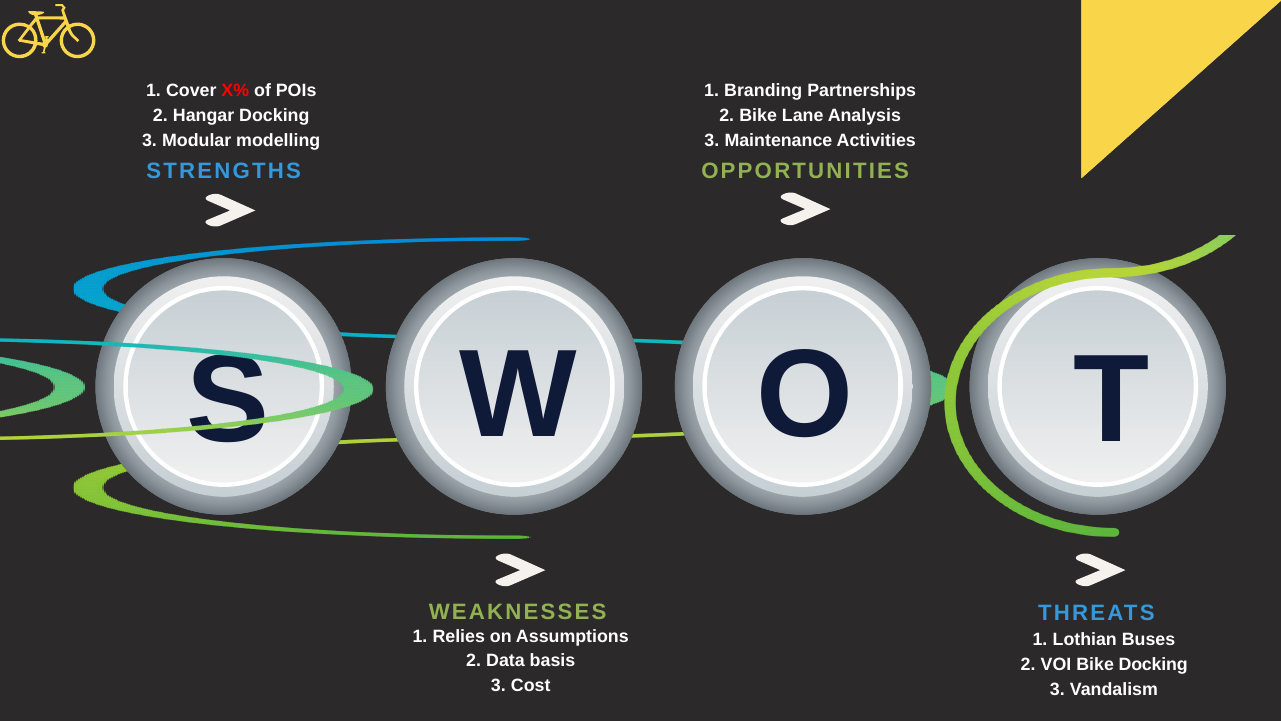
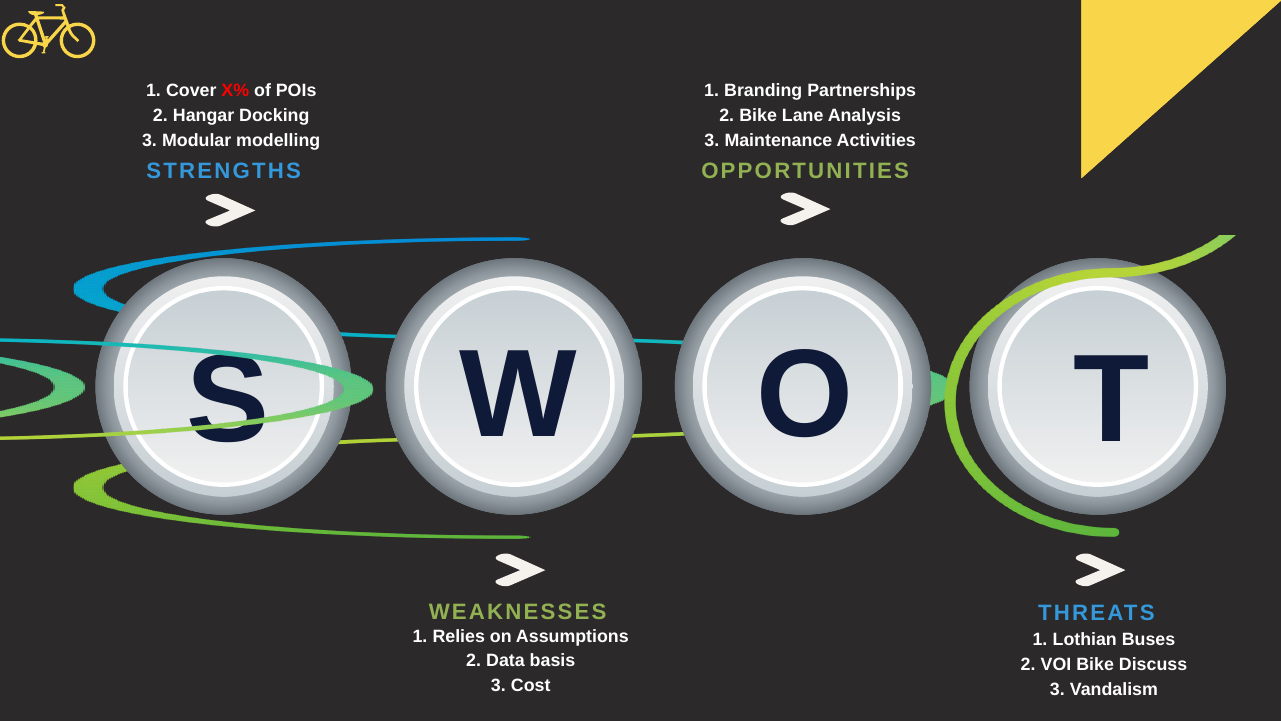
Bike Docking: Docking -> Discuss
